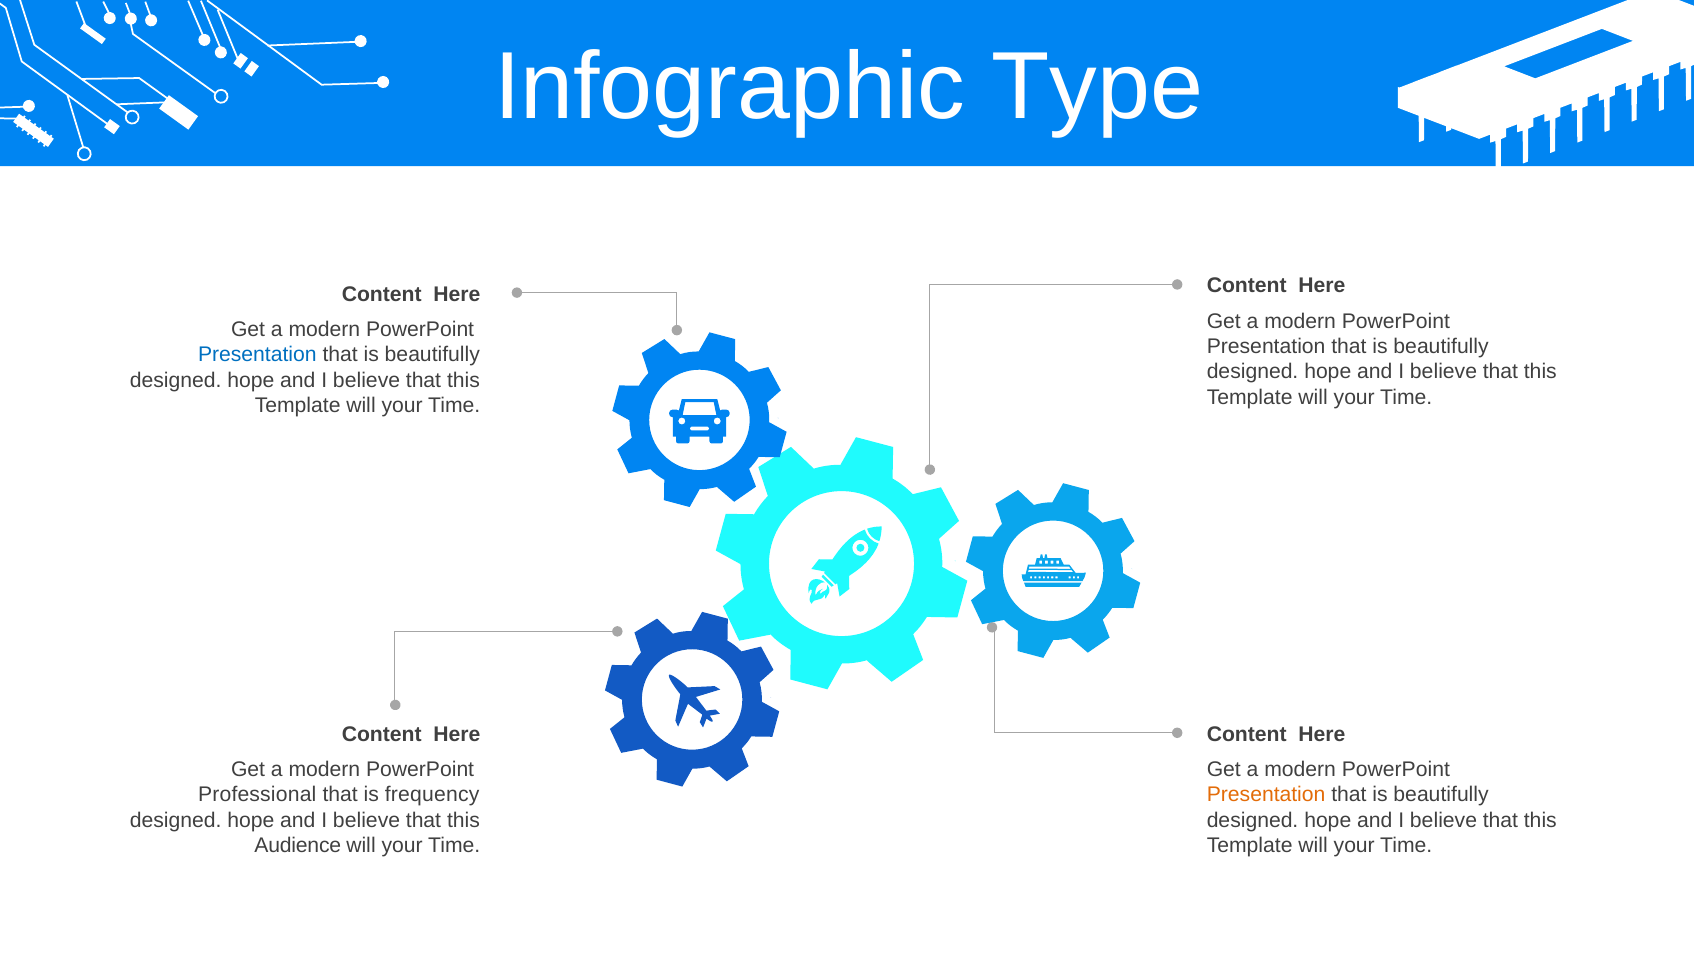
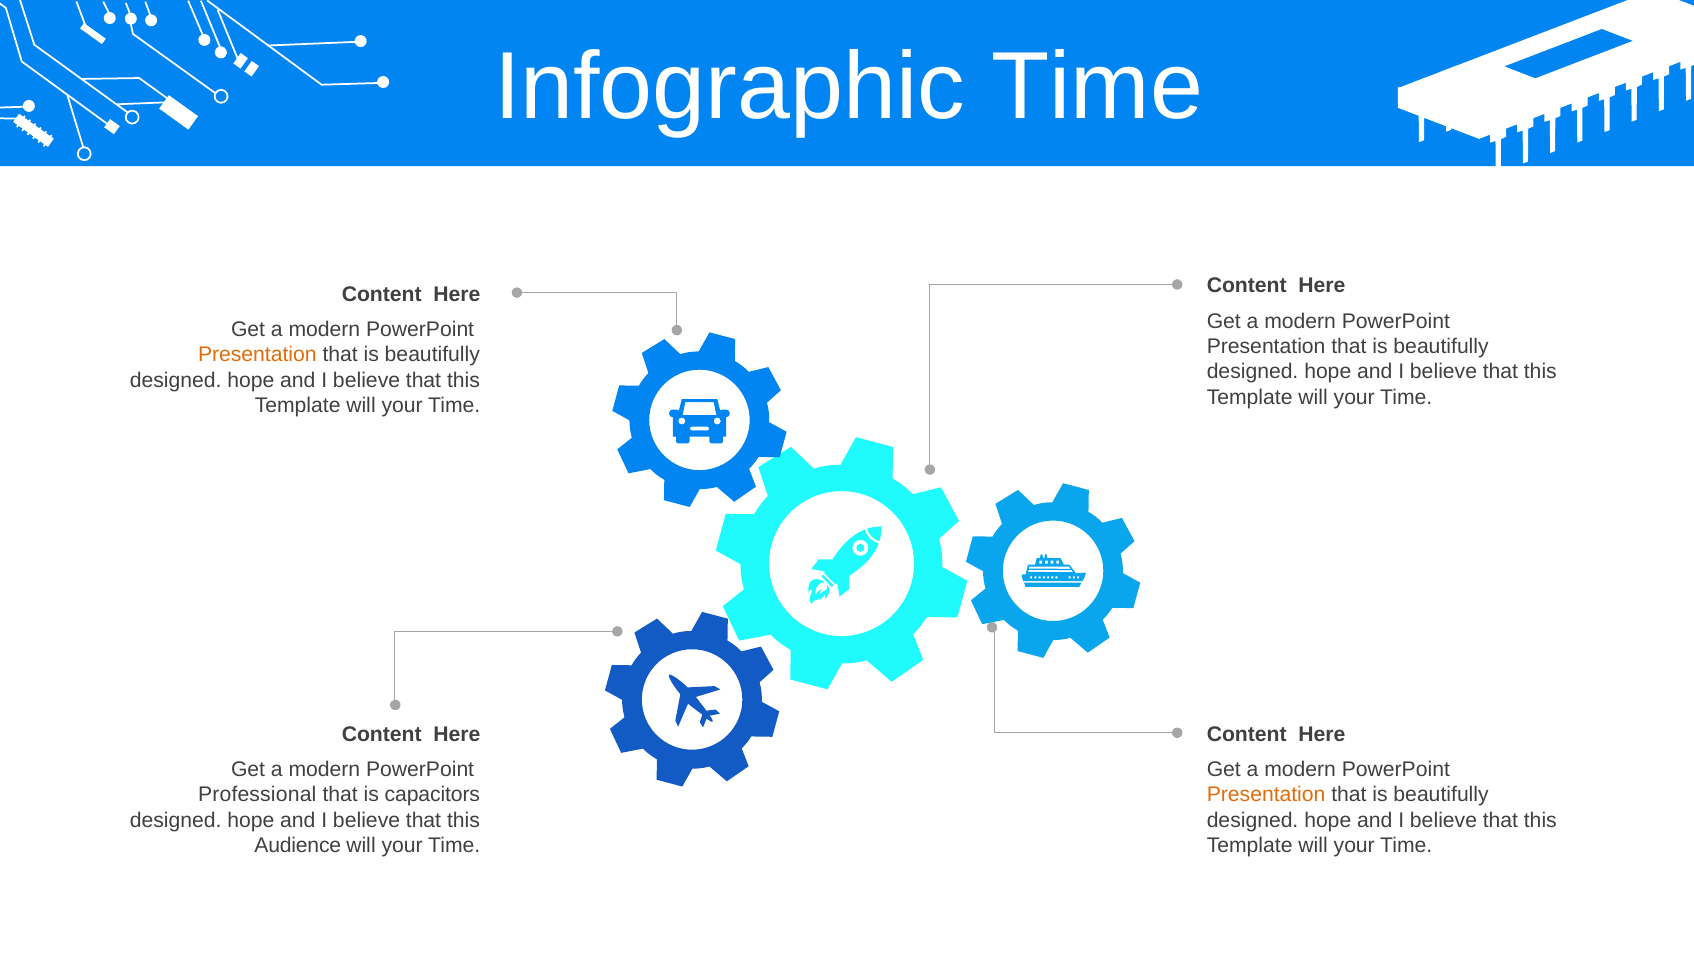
Infographic Type: Type -> Time
Presentation at (257, 355) colour: blue -> orange
frequency: frequency -> capacitors
